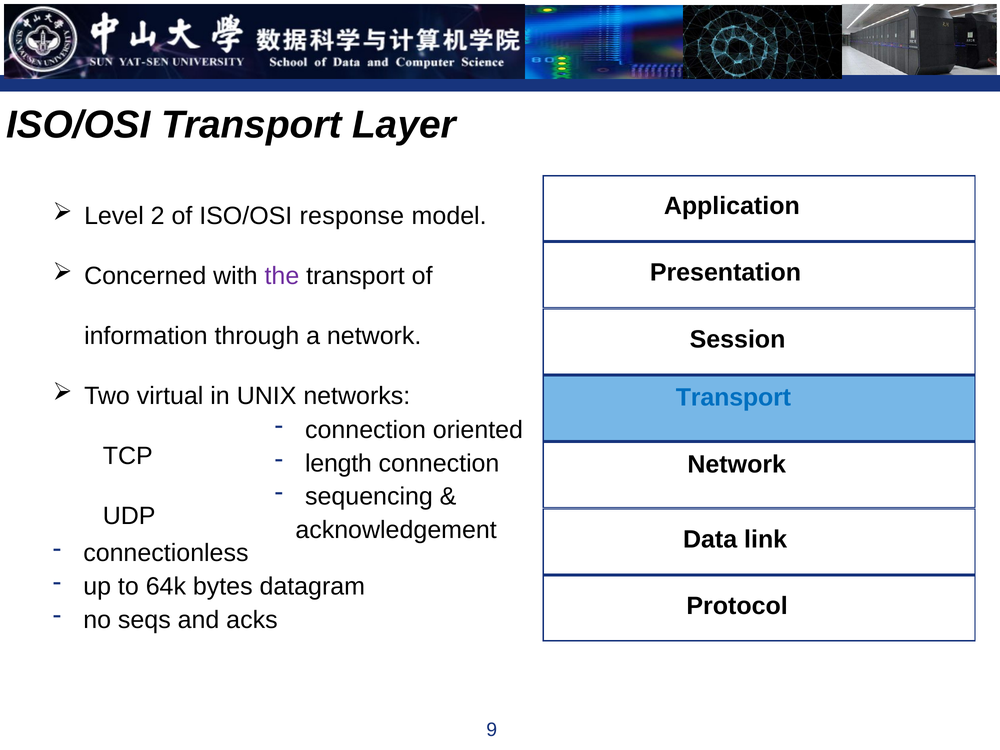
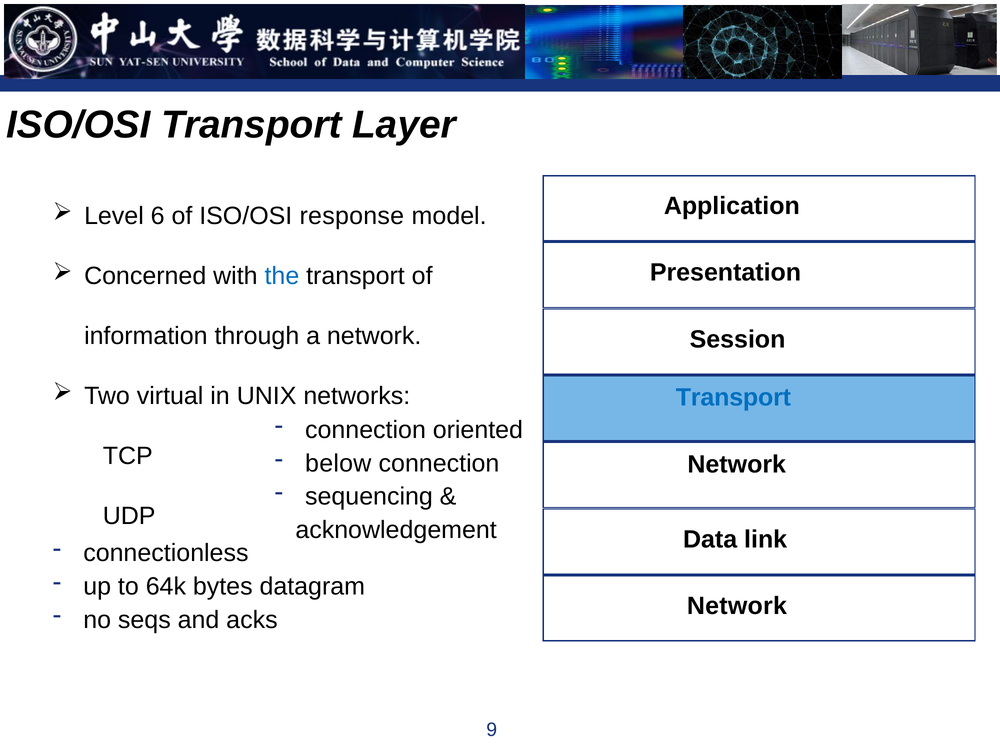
2: 2 -> 6
the colour: purple -> blue
length: length -> below
Protocol at (737, 606): Protocol -> Network
